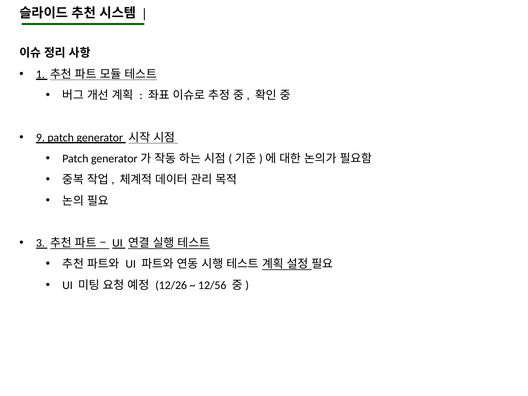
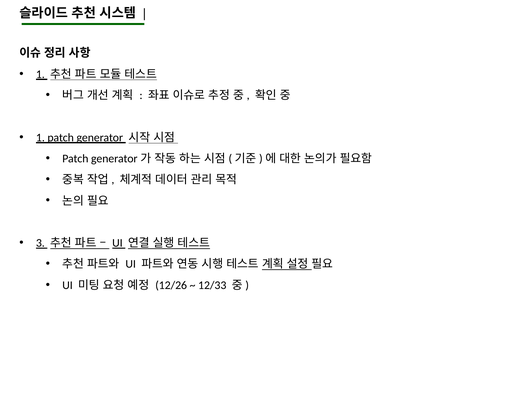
9 at (40, 138): 9 -> 1
12/56: 12/56 -> 12/33
